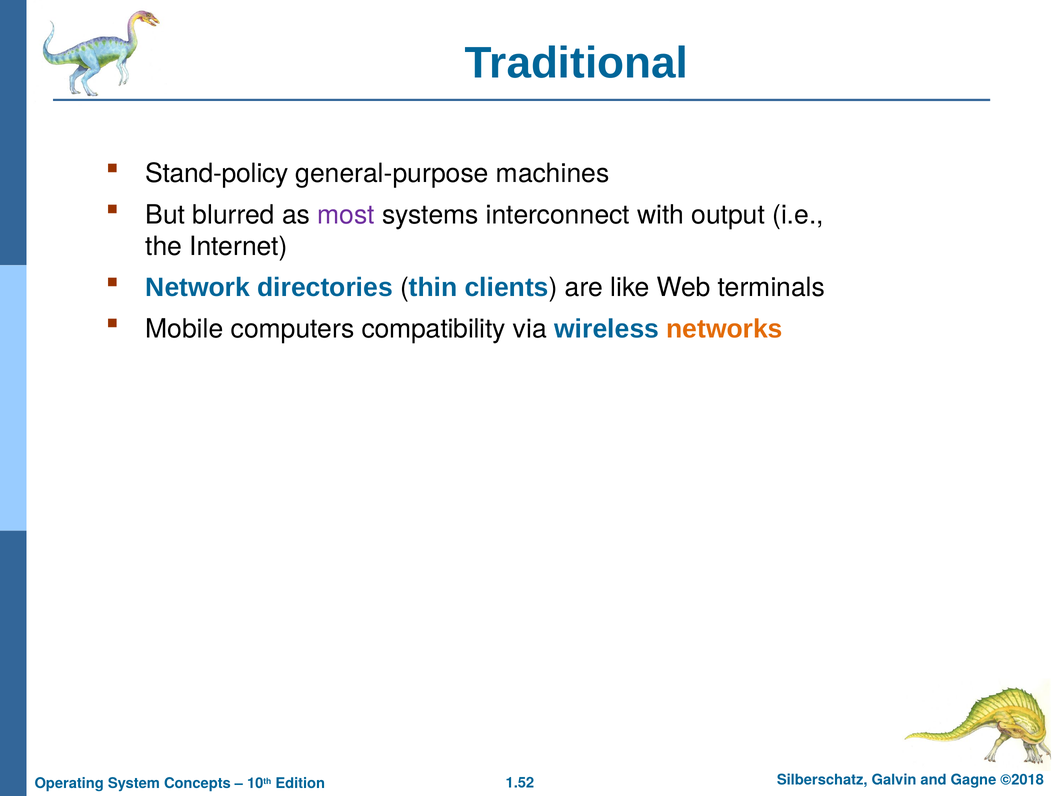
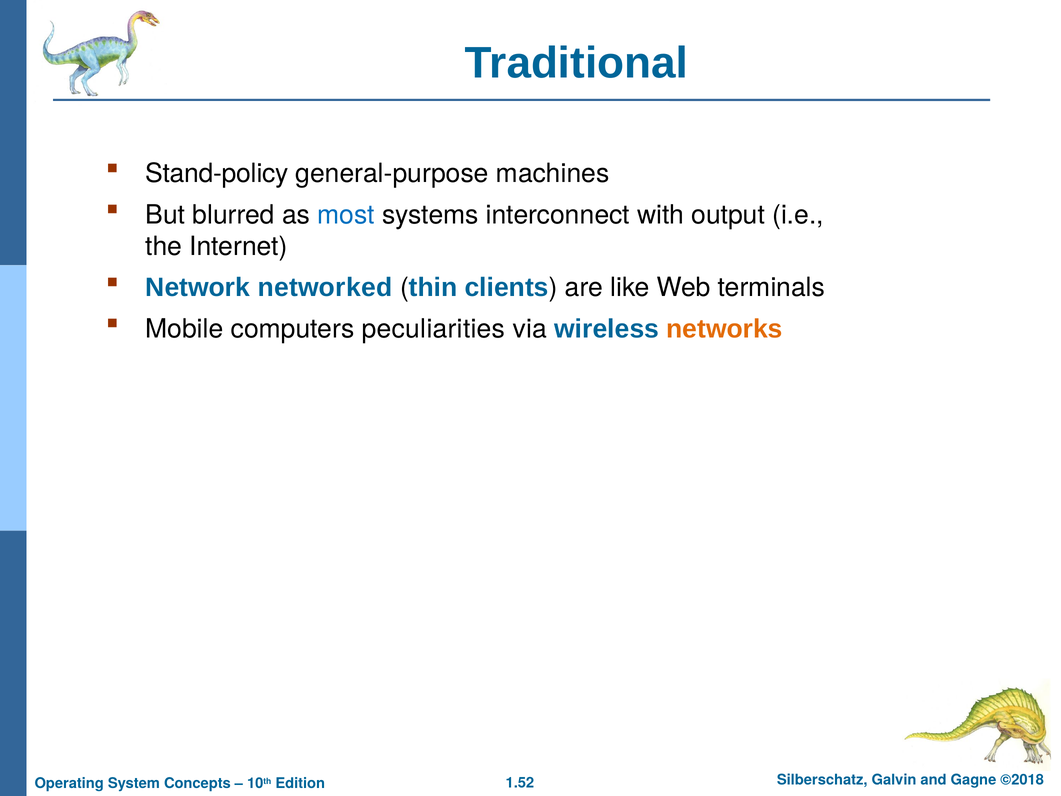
most colour: purple -> blue
directories: directories -> networked
compatibility: compatibility -> peculiarities
